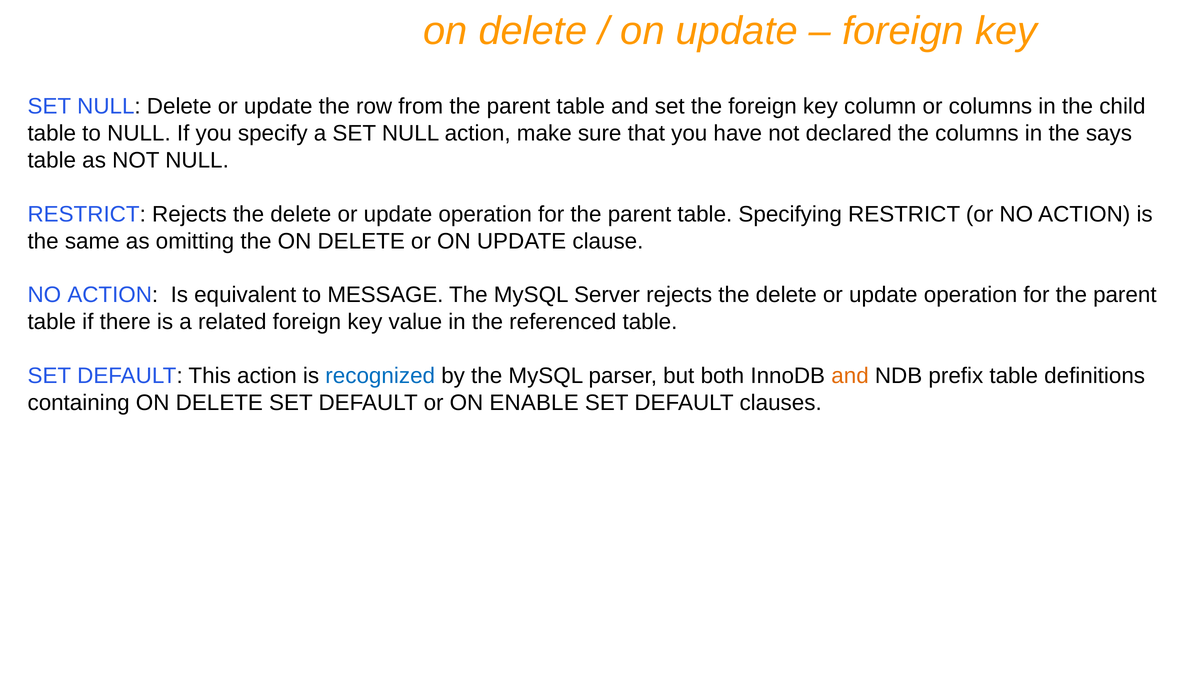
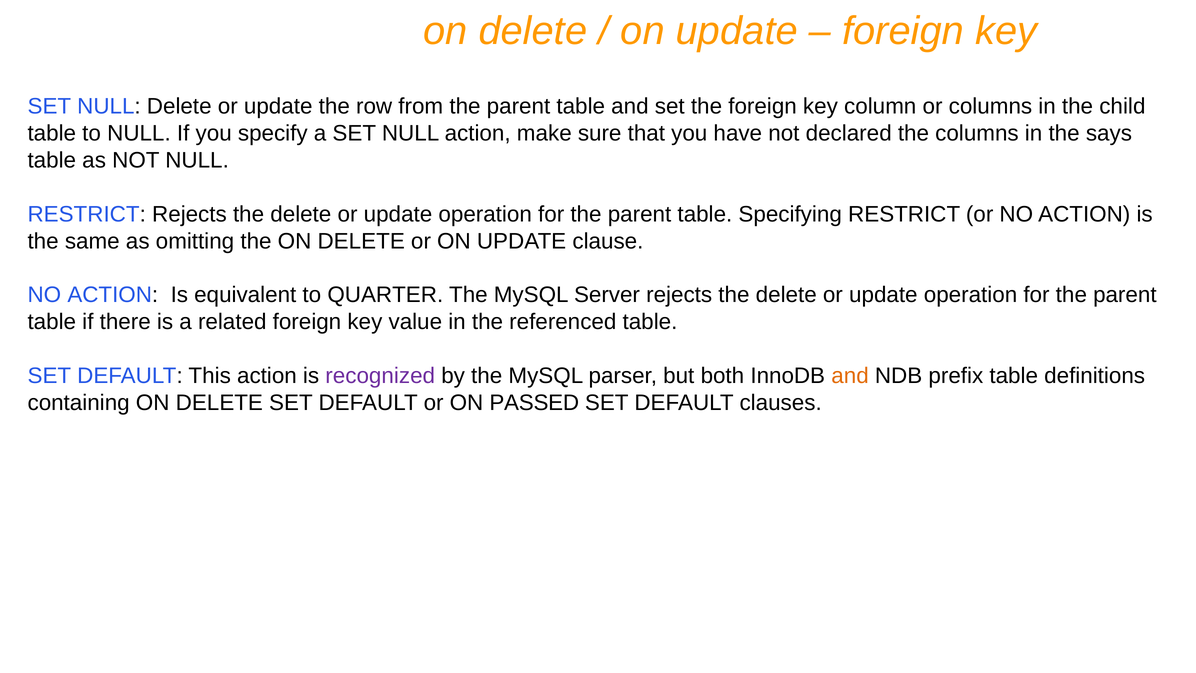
MESSAGE: MESSAGE -> QUARTER
recognized colour: blue -> purple
ENABLE: ENABLE -> PASSED
